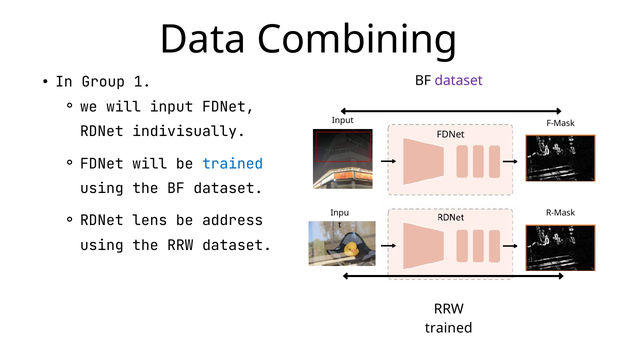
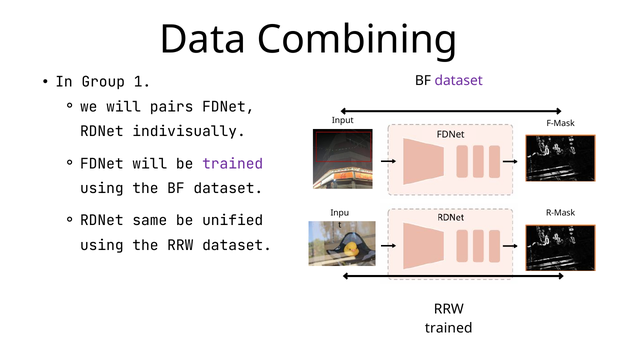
will input: input -> pairs
trained at (233, 164) colour: blue -> purple
lens: lens -> same
address: address -> unified
